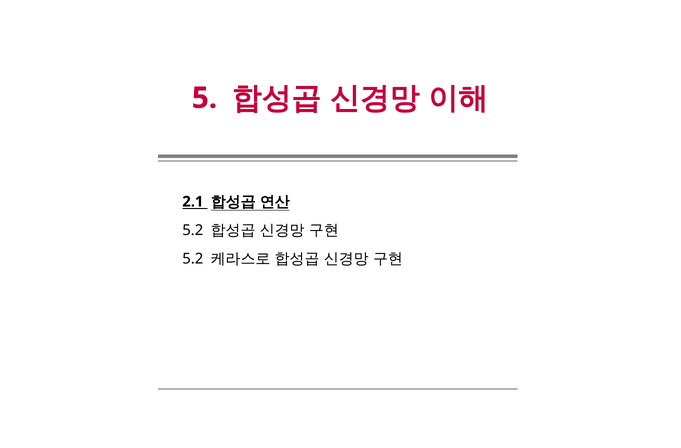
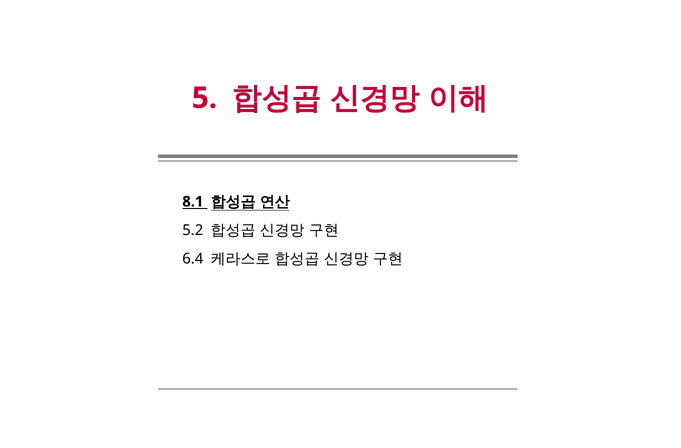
2.1: 2.1 -> 8.1
5.2 at (193, 258): 5.2 -> 6.4
